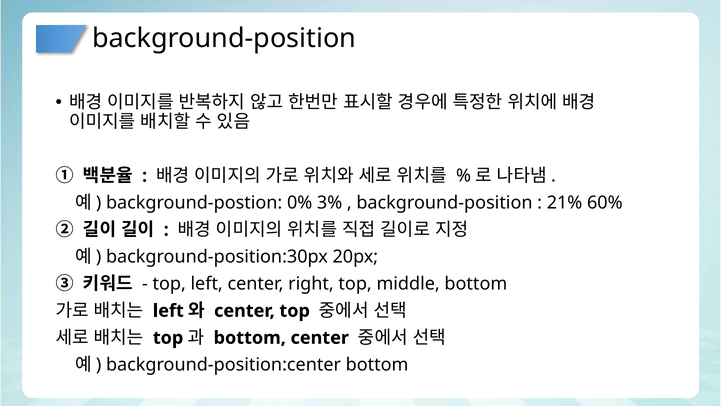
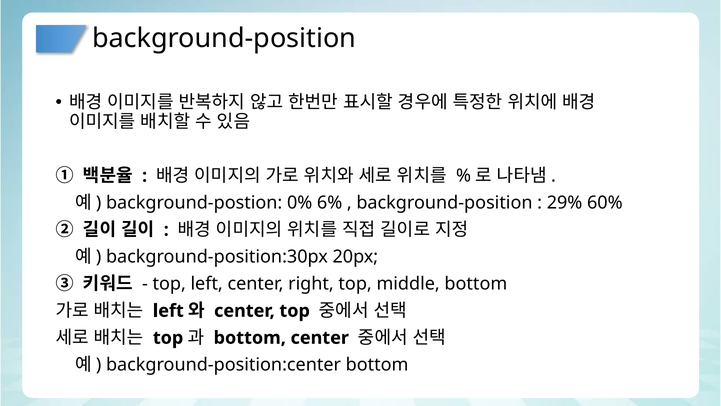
3%: 3% -> 6%
21%: 21% -> 29%
